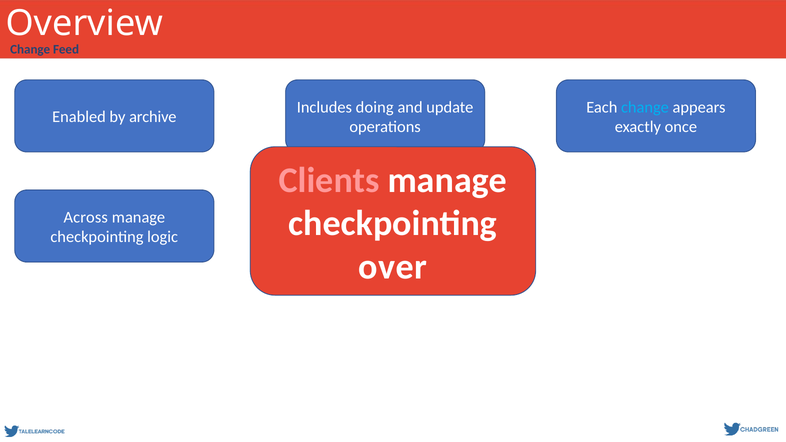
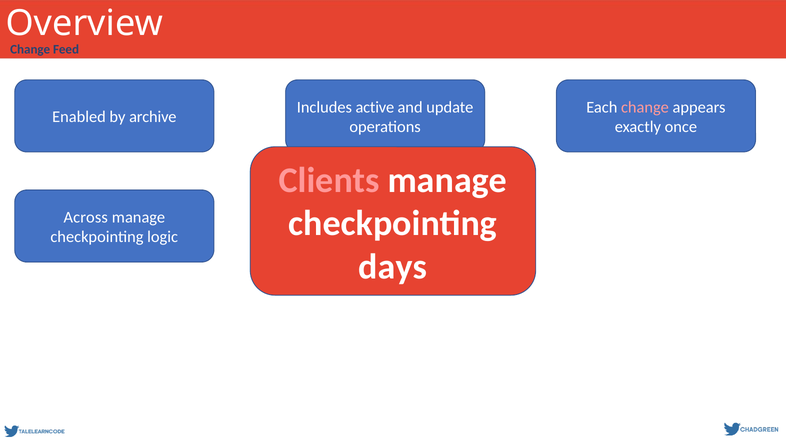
doing: doing -> active
change at (645, 107) colour: light blue -> pink
over: over -> days
